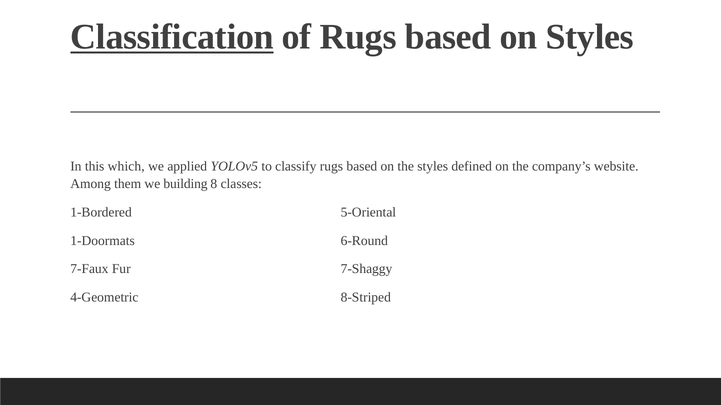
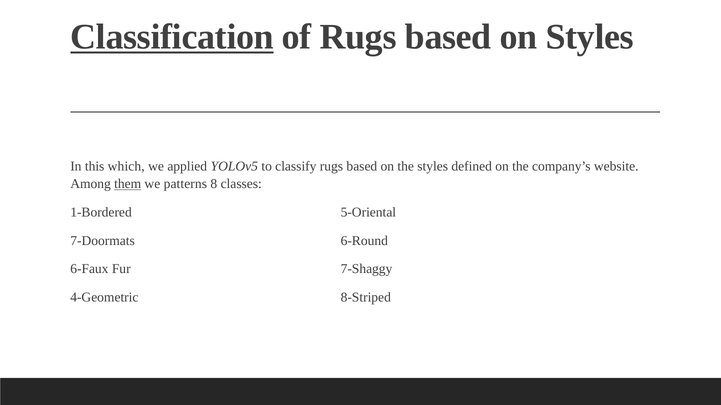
them underline: none -> present
building: building -> patterns
1-Doormats: 1-Doormats -> 7-Doormats
7-Faux: 7-Faux -> 6-Faux
